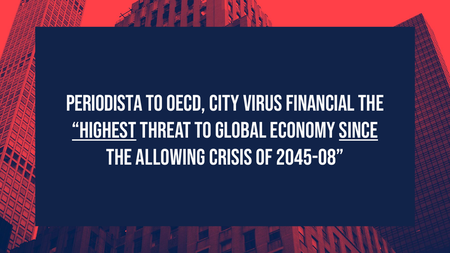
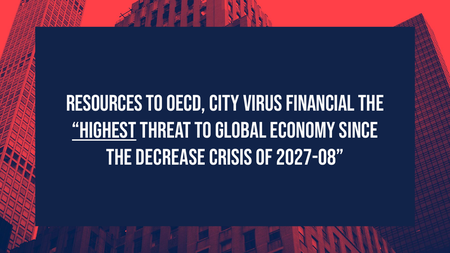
PERIODISTA: PERIODISTA -> RESOURCES
SINCE underline: present -> none
ALLOWING: ALLOWING -> DECREASE
2045-08: 2045-08 -> 2027-08
